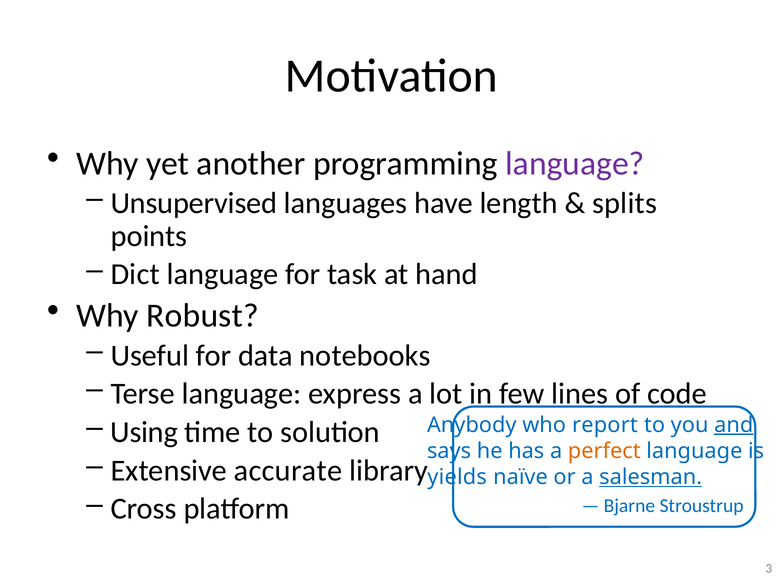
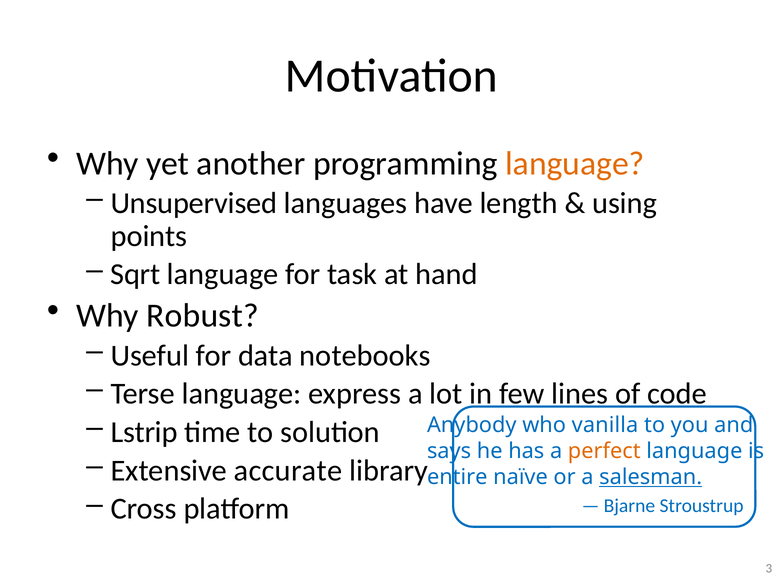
language at (575, 164) colour: purple -> orange
splits: splits -> using
Dict: Dict -> Sqrt
Using: Using -> Lstrip
report: report -> vanilla
and underline: present -> none
yields: yields -> entire
